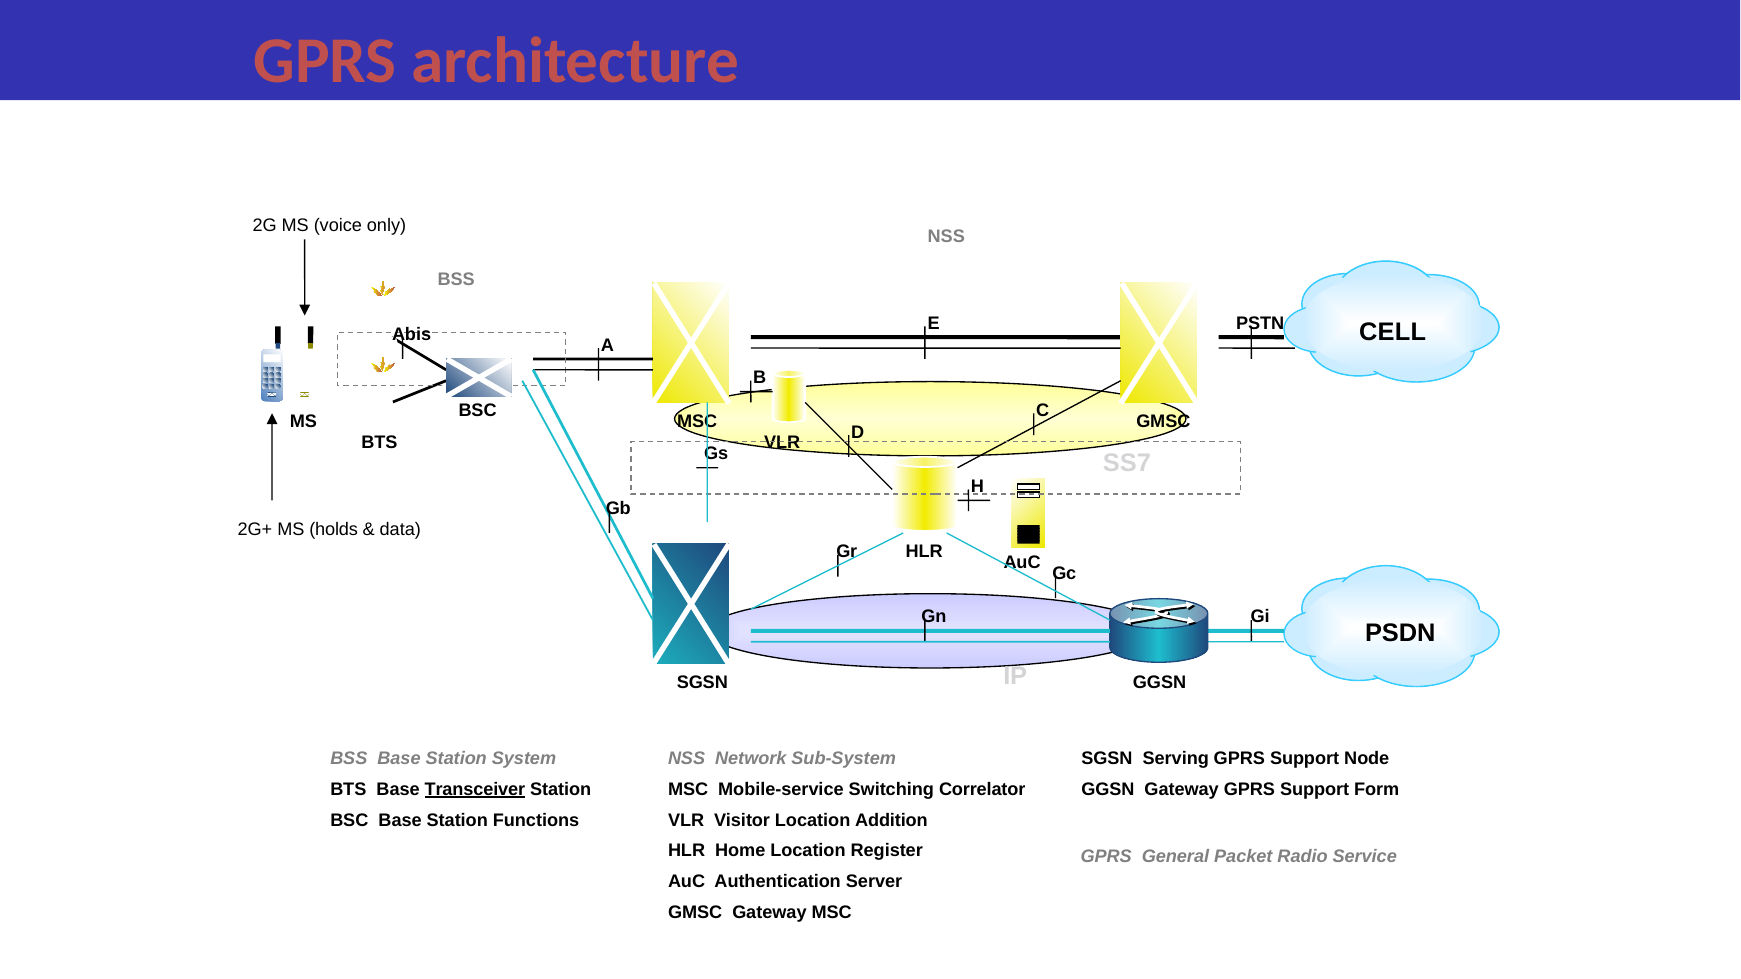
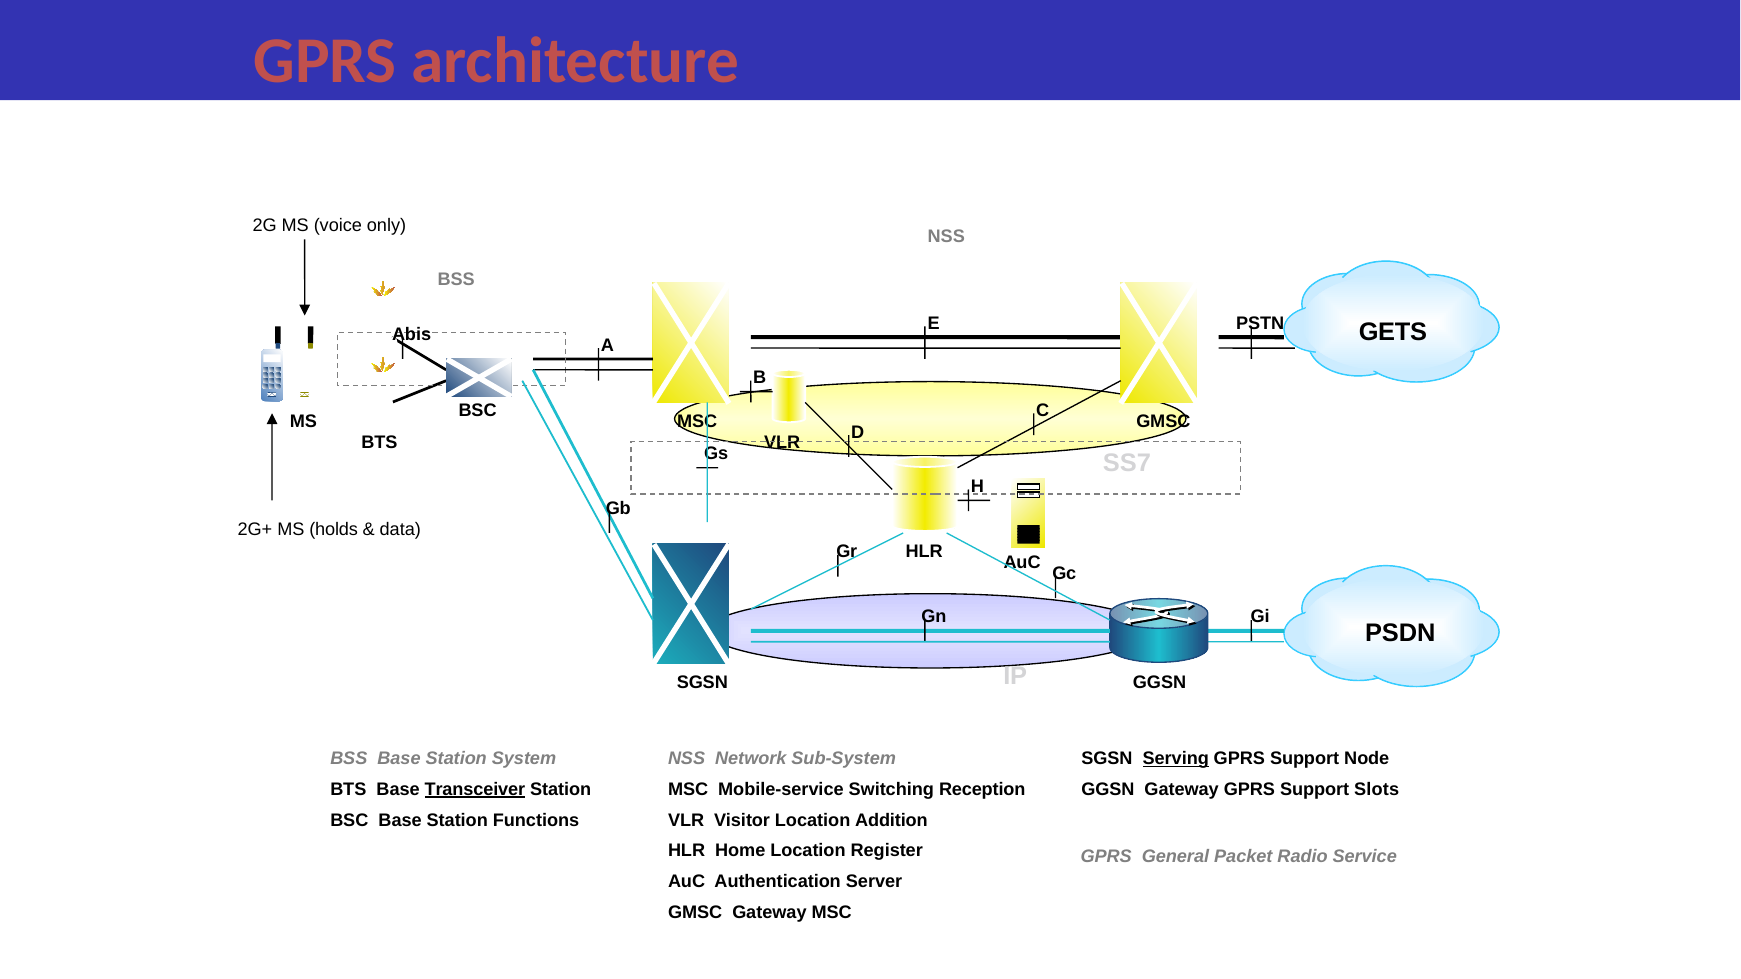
CELL: CELL -> GETS
Serving underline: none -> present
Correlator: Correlator -> Reception
Form: Form -> Slots
